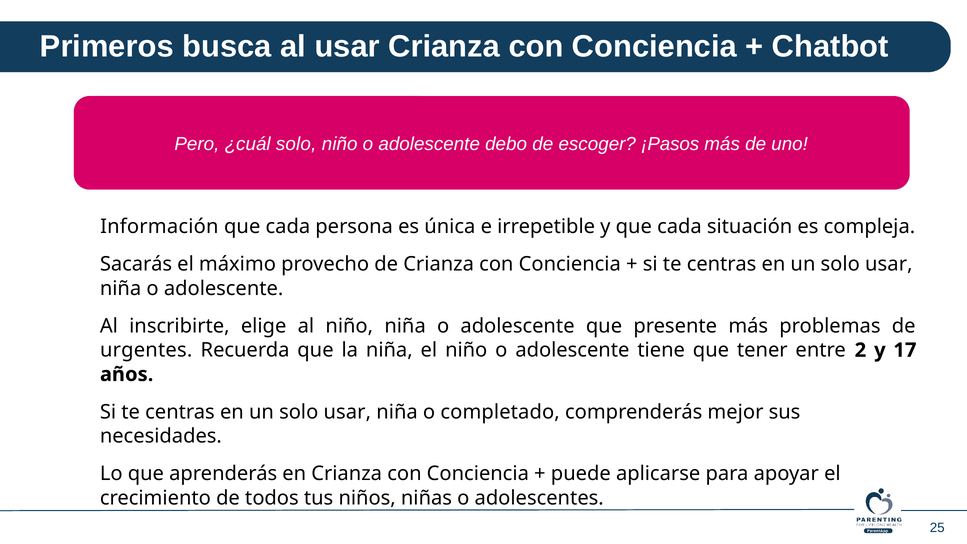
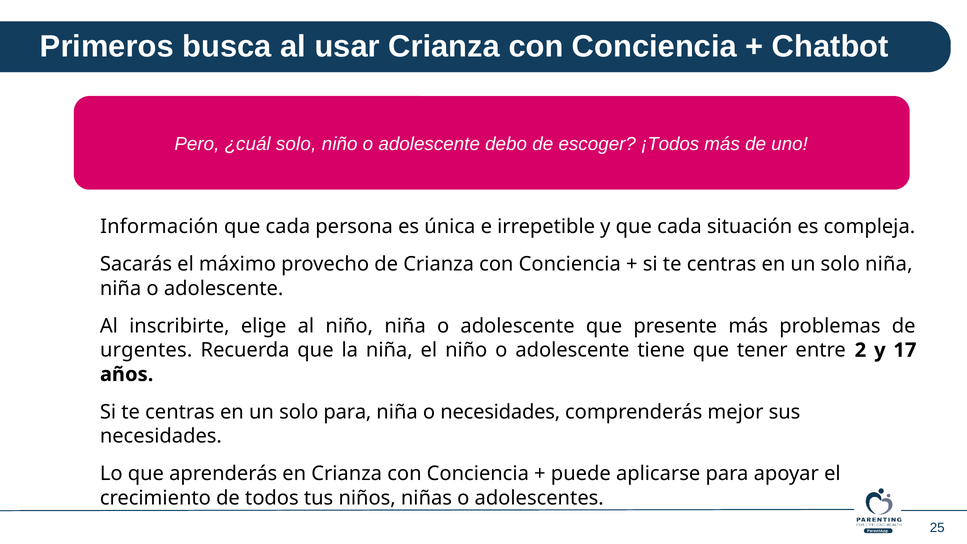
¡Pasos: ¡Pasos -> ¡Todos
usar at (889, 264): usar -> niña
usar at (347, 412): usar -> para
o completado: completado -> necesidades
